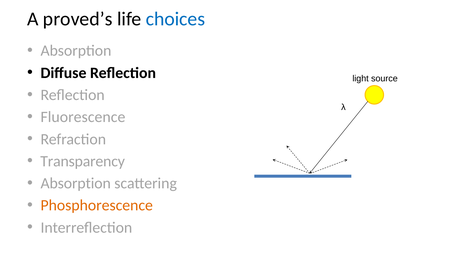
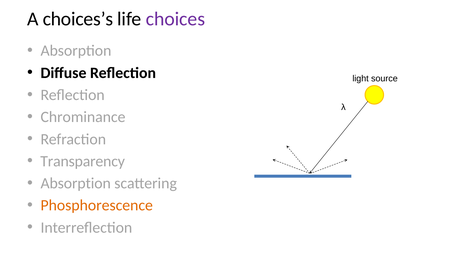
proved’s: proved’s -> choices’s
choices colour: blue -> purple
Fluorescence: Fluorescence -> Chrominance
